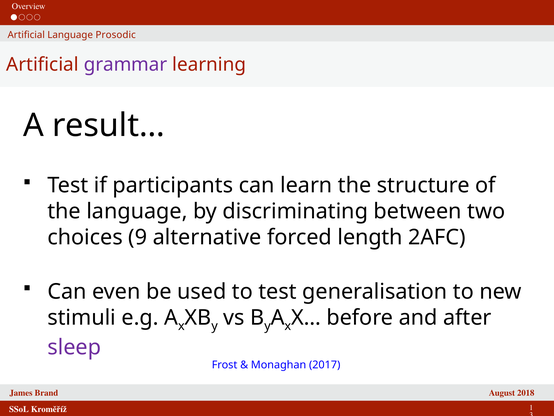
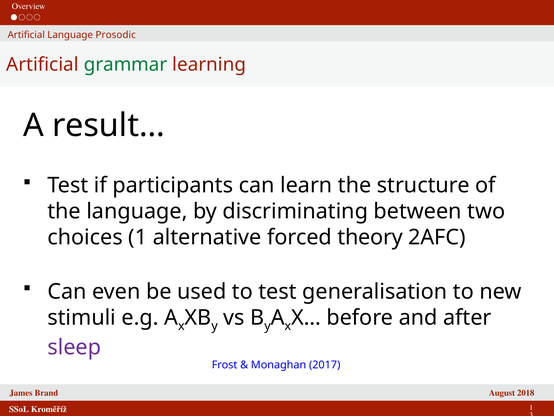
grammar colour: purple -> green
choices 9: 9 -> 1
length: length -> theory
